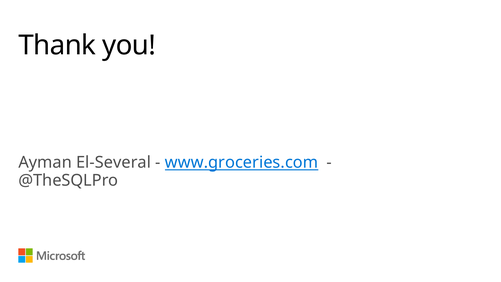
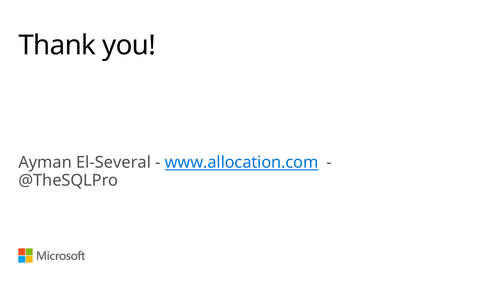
www.groceries.com: www.groceries.com -> www.allocation.com
